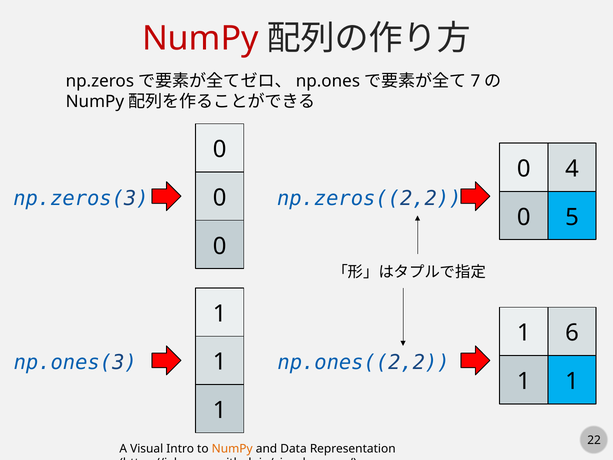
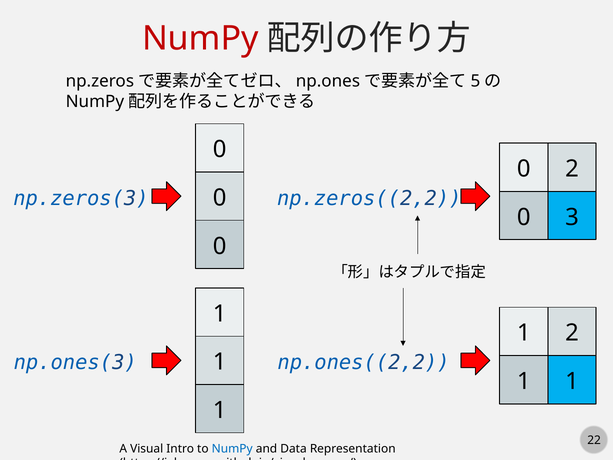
7: 7 -> 5
0 4: 4 -> 2
5: 5 -> 3
1 6: 6 -> 2
NumPy at (232, 448) colour: orange -> blue
